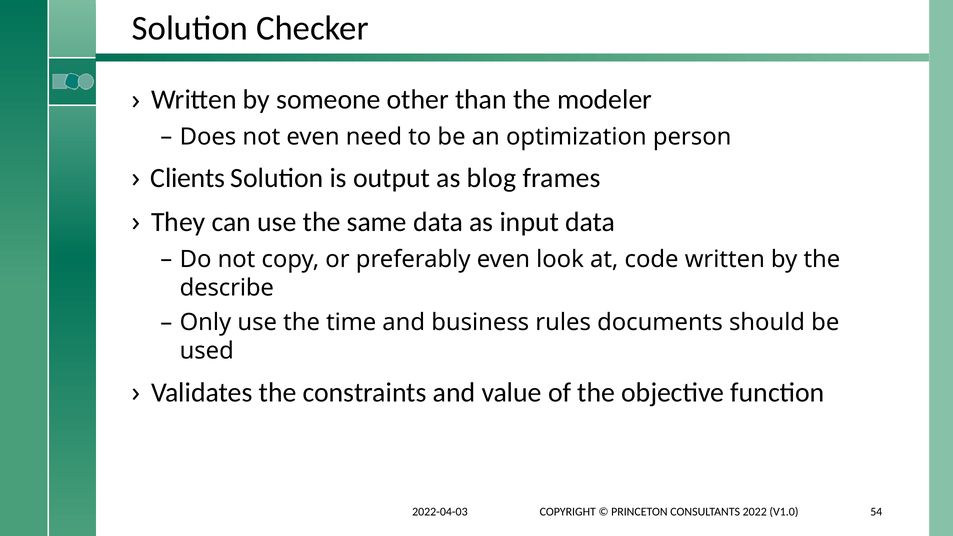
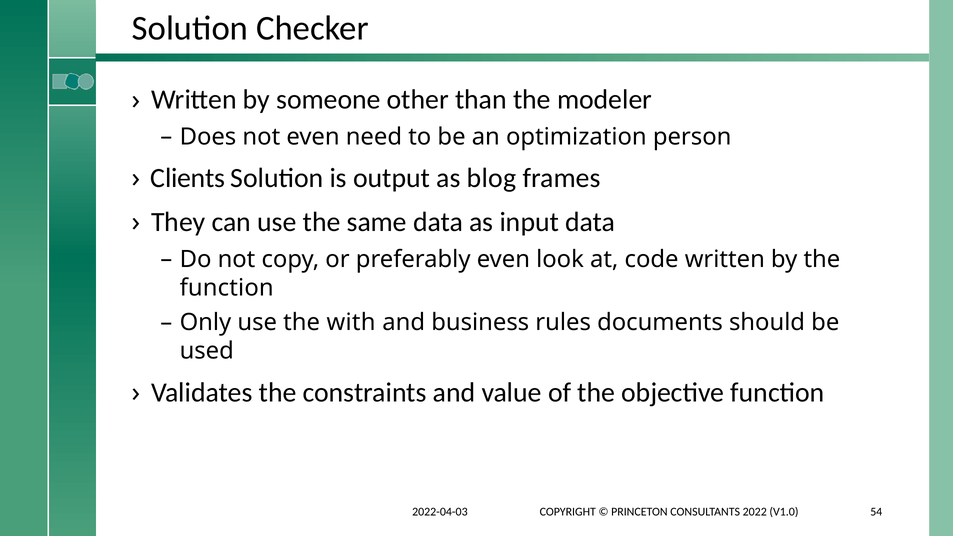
describe at (227, 288): describe -> function
time: time -> with
